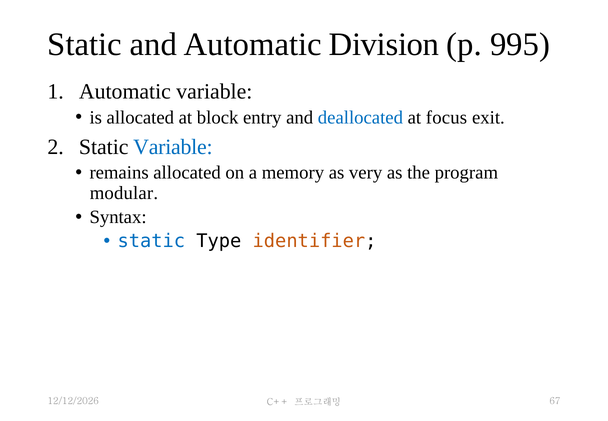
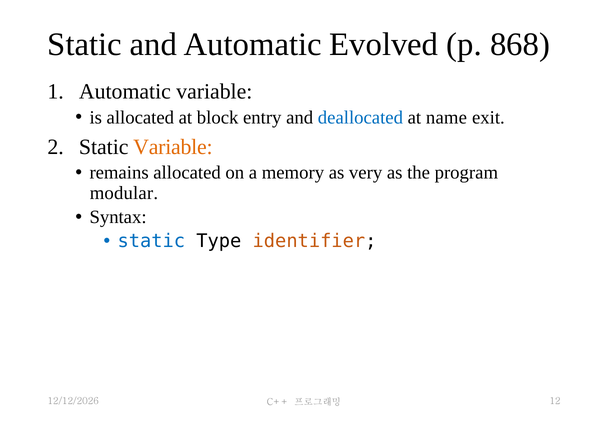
Division: Division -> Evolved
995: 995 -> 868
focus: focus -> name
Variable at (173, 147) colour: blue -> orange
67: 67 -> 12
